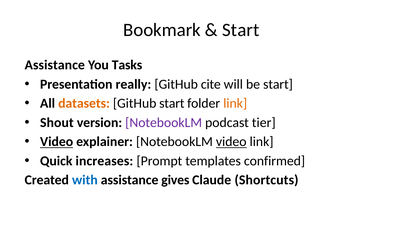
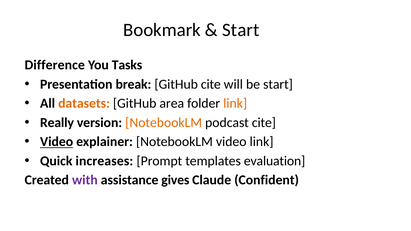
Assistance at (55, 65): Assistance -> Difference
really: really -> break
GitHub start: start -> area
Shout: Shout -> Really
NotebookLM at (164, 123) colour: purple -> orange
podcast tier: tier -> cite
video at (231, 142) underline: present -> none
confirmed: confirmed -> evaluation
with colour: blue -> purple
Shortcuts: Shortcuts -> Confident
